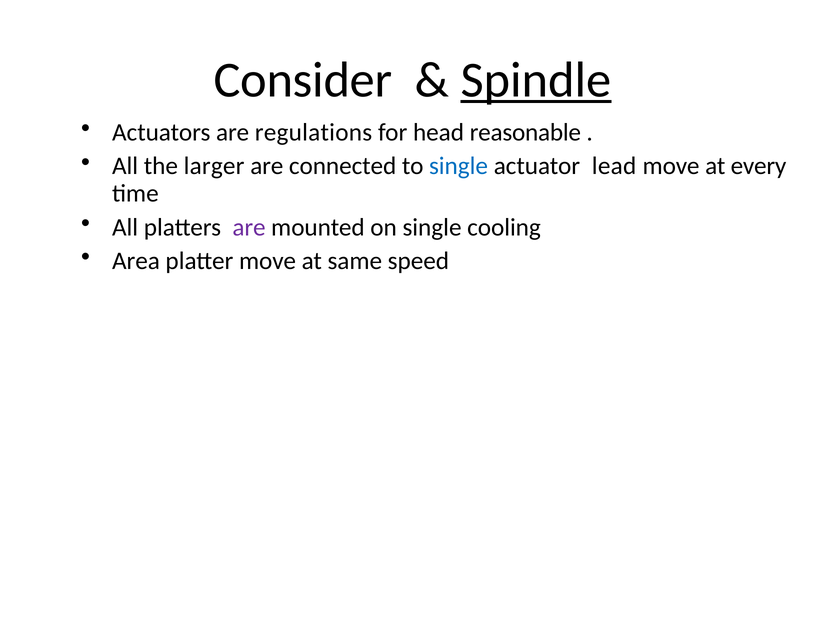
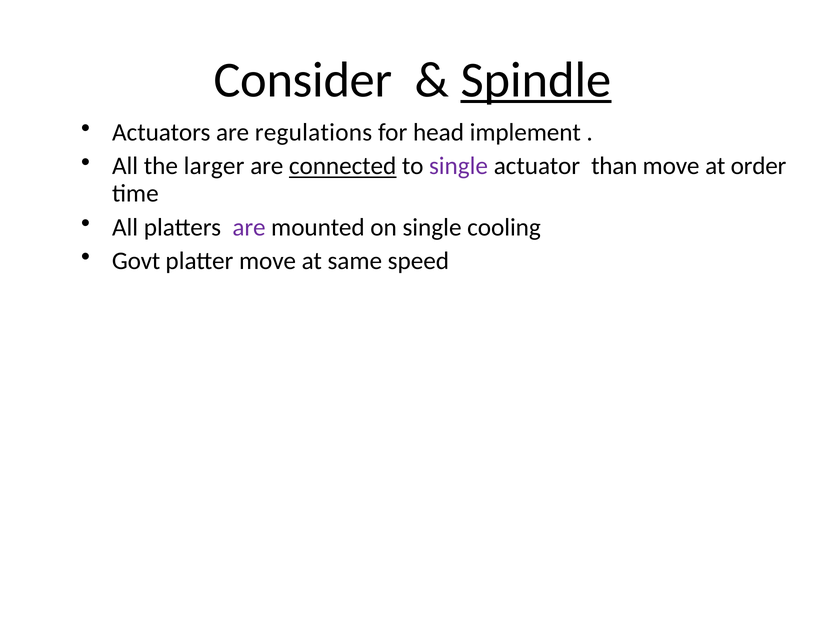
reasonable: reasonable -> implement
connected underline: none -> present
single at (459, 166) colour: blue -> purple
lead: lead -> than
every: every -> order
Area: Area -> Govt
